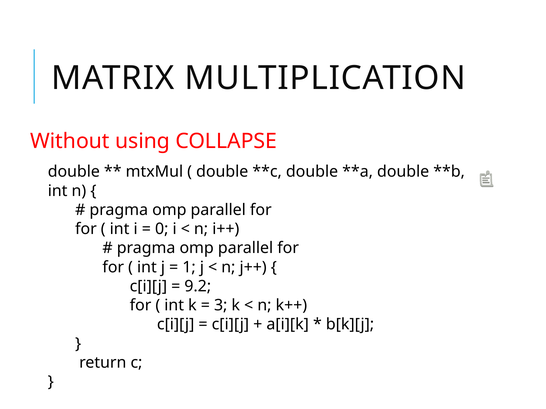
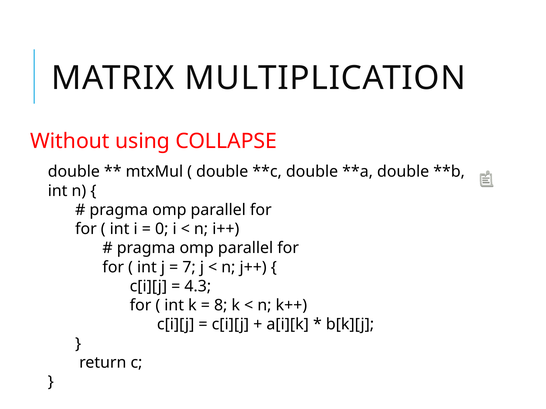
1: 1 -> 7
9.2: 9.2 -> 4.3
3: 3 -> 8
